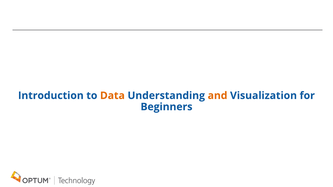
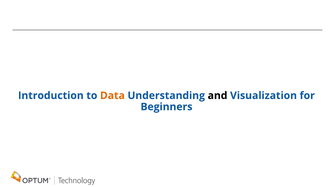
and colour: orange -> black
